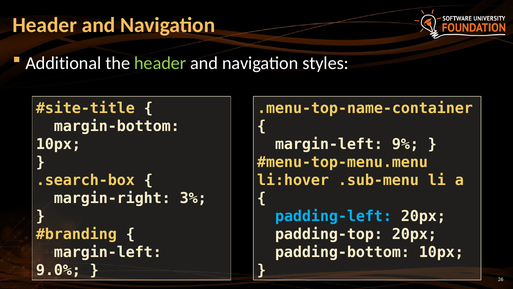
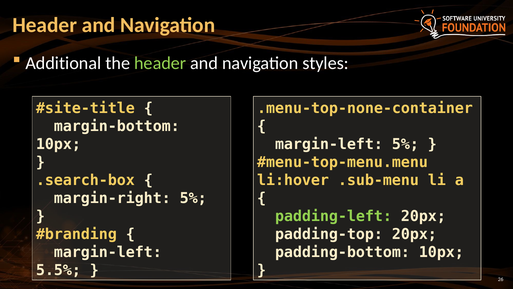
.menu-top-name-container: .menu-top-name-container -> .menu-top-none-container
margin-left 9%: 9% -> 5%
margin-right 3%: 3% -> 5%
padding-left colour: light blue -> light green
9.0%: 9.0% -> 5.5%
